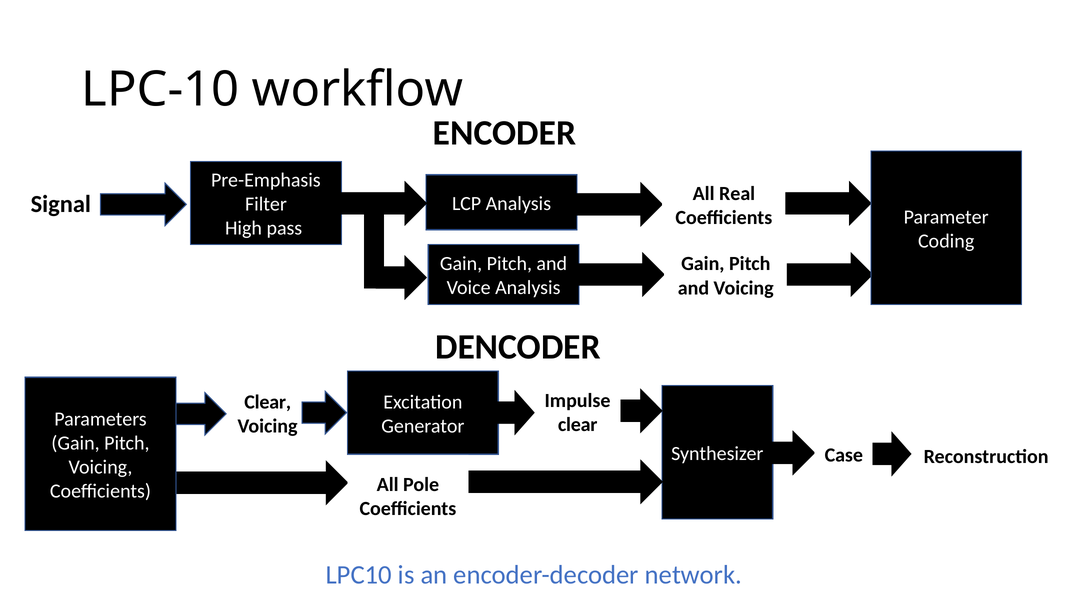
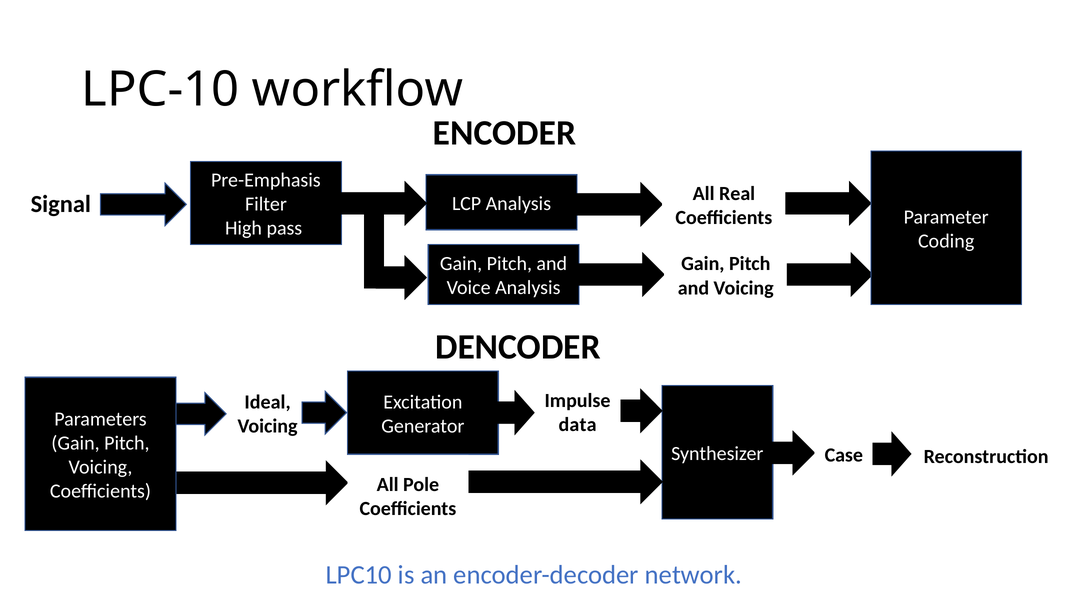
Clear at (268, 402): Clear -> Ideal
clear at (578, 424): clear -> data
